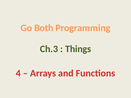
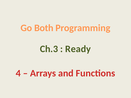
Things: Things -> Ready
